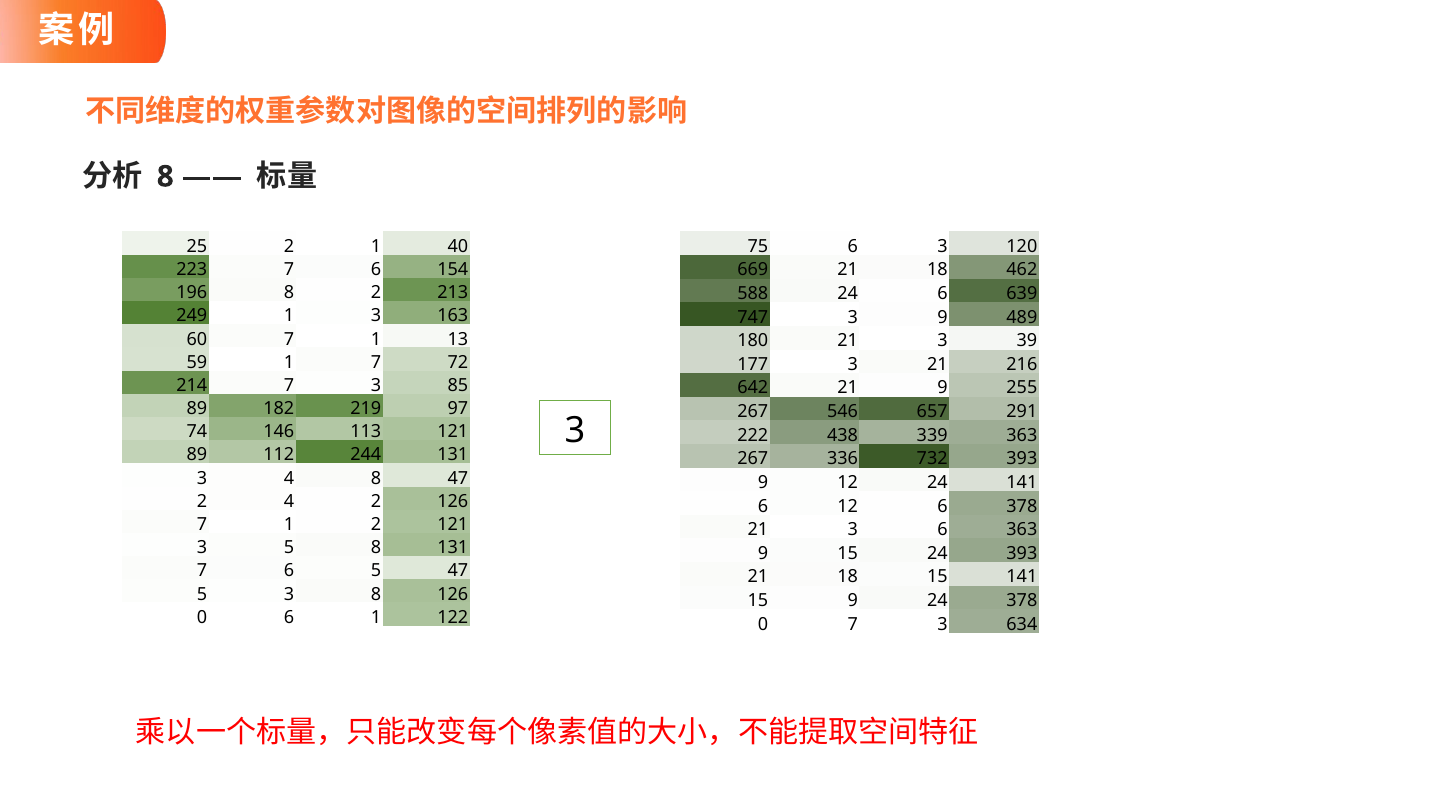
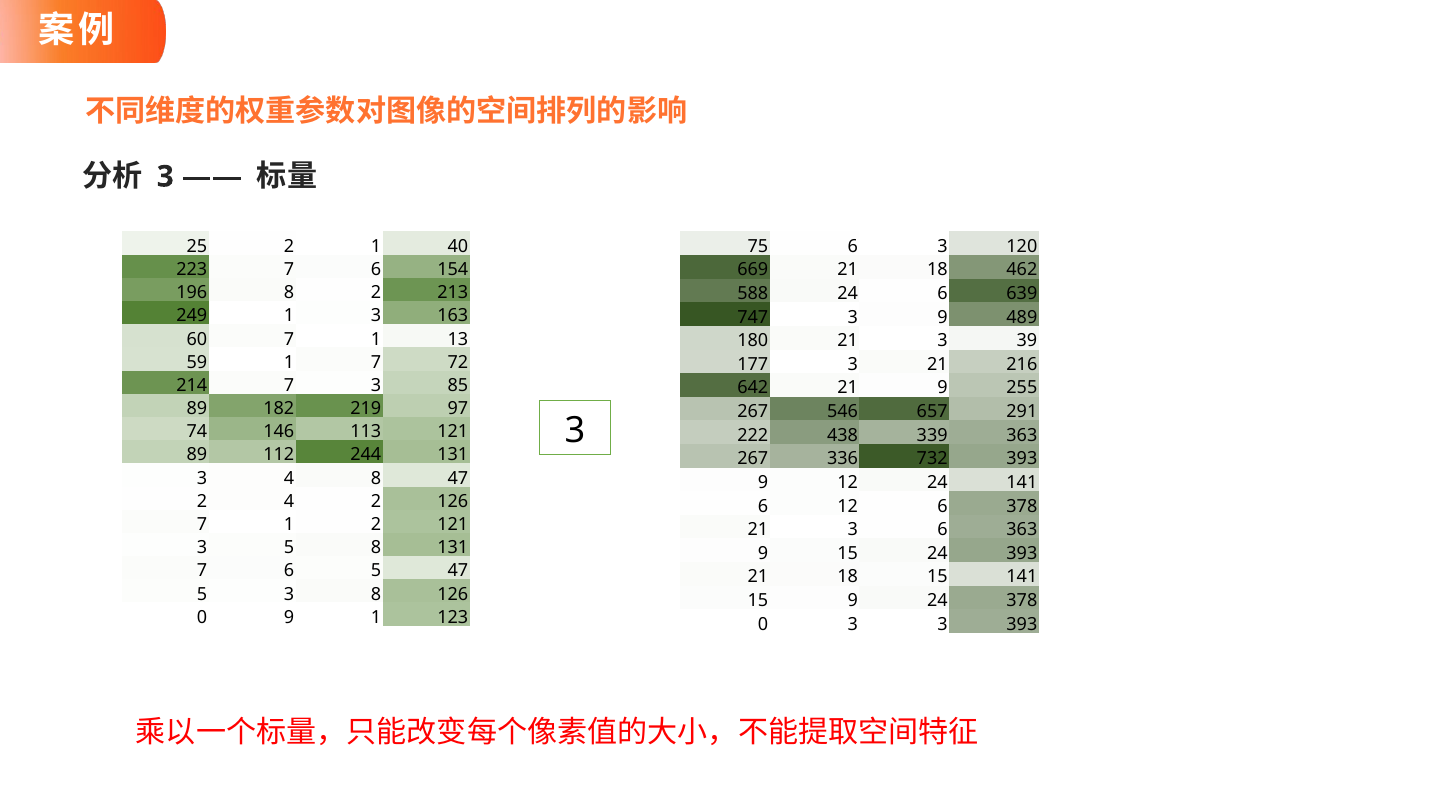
8 at (165, 177): 8 -> 3
0 6: 6 -> 9
122: 122 -> 123
0 7: 7 -> 3
3 634: 634 -> 393
